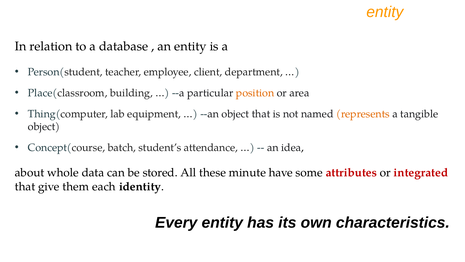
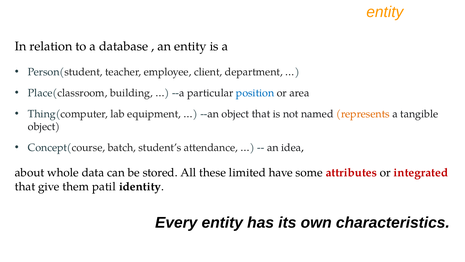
position colour: orange -> blue
minute: minute -> limited
each: each -> patil
